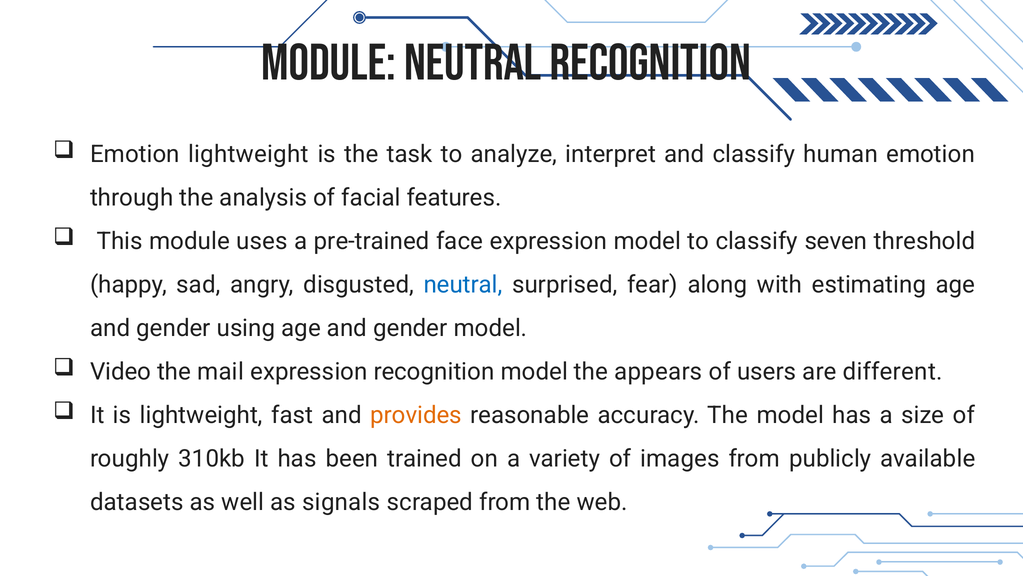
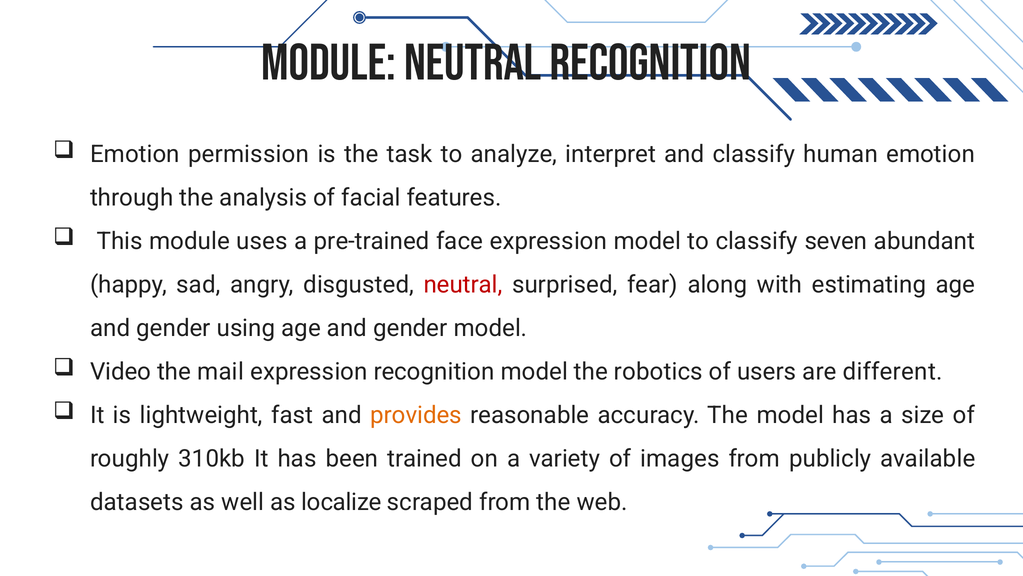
Emotion lightweight: lightweight -> permission
threshold: threshold -> abundant
neutral at (463, 285) colour: blue -> red
appears: appears -> robotics
signals: signals -> localize
